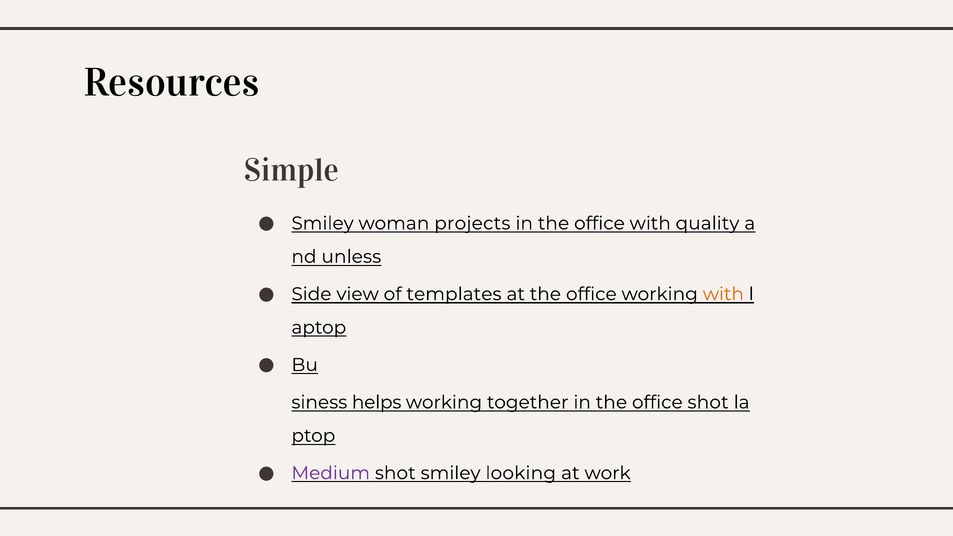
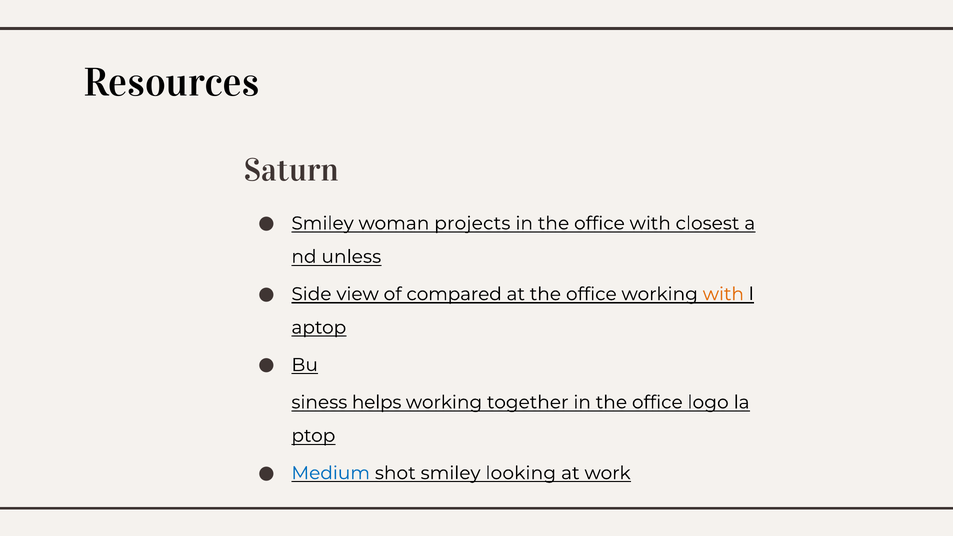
Simple: Simple -> Saturn
quality: quality -> closest
templates: templates -> compared
office shot: shot -> logo
Medium colour: purple -> blue
